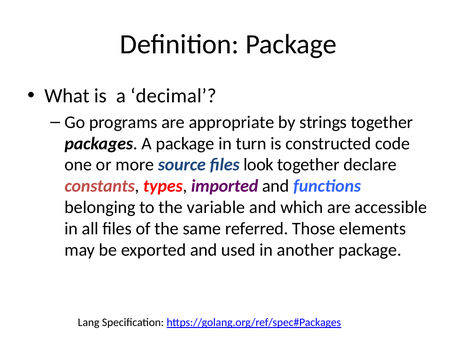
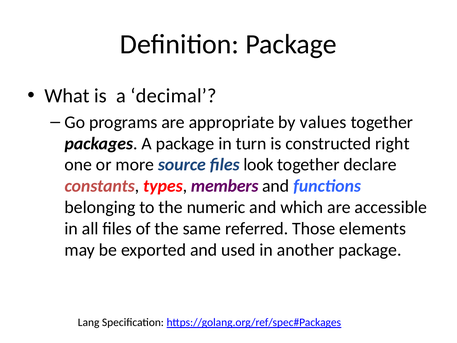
strings: strings -> values
code: code -> right
imported: imported -> members
variable: variable -> numeric
